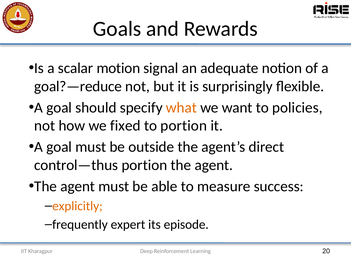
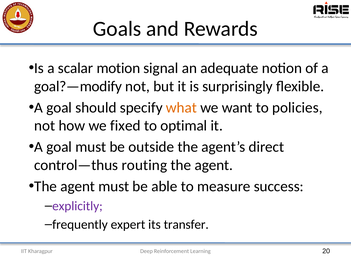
goal?—reduce: goal?—reduce -> goal?—modify
to portion: portion -> optimal
control—thus portion: portion -> routing
explicitly colour: orange -> purple
episode: episode -> transfer
